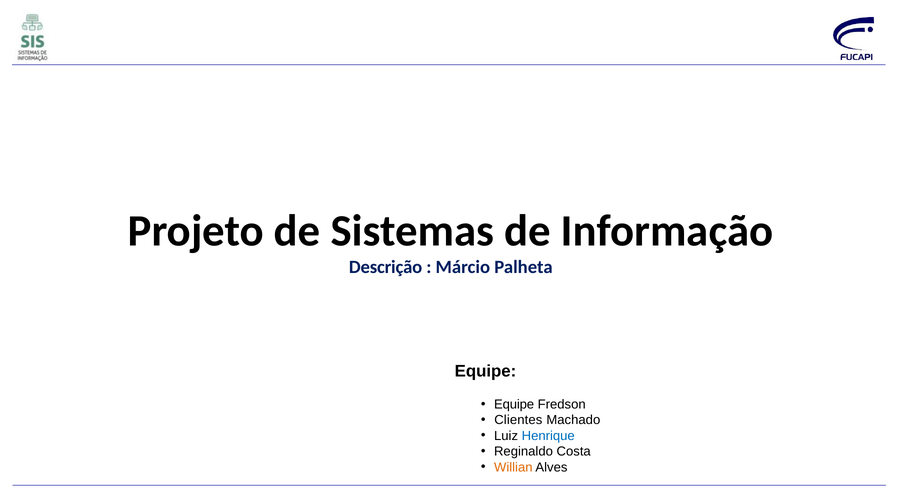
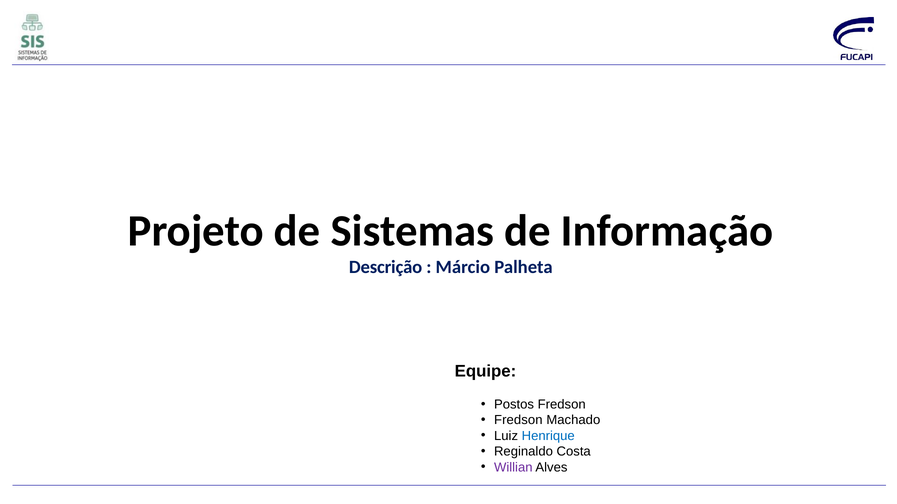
Equipe at (514, 405): Equipe -> Postos
Clientes at (518, 420): Clientes -> Fredson
Willian colour: orange -> purple
